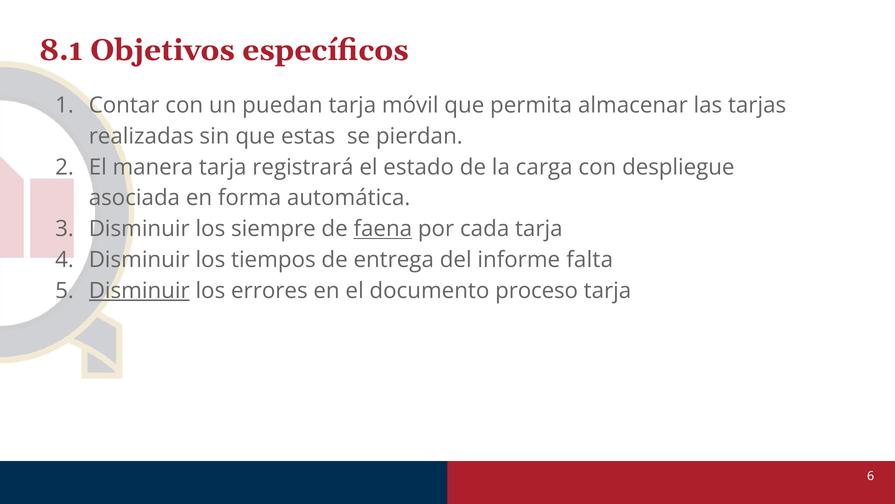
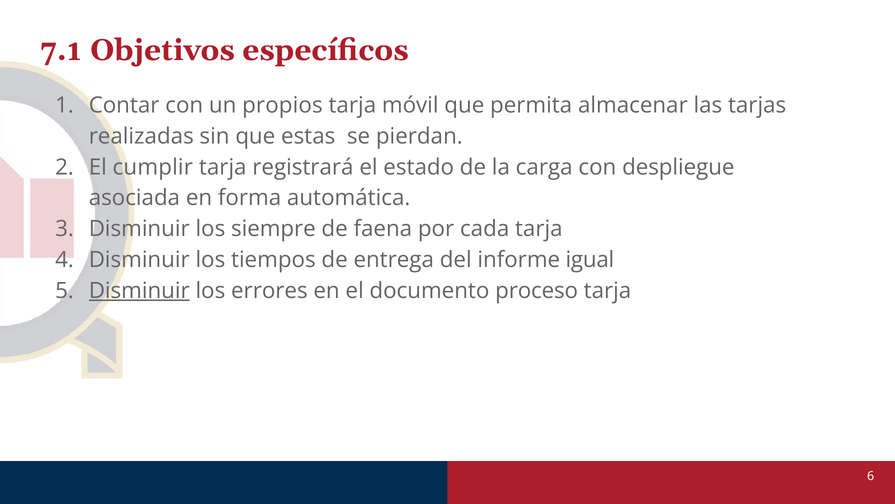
8.1: 8.1 -> 7.1
puedan: puedan -> propios
manera: manera -> cumplir
faena underline: present -> none
falta: falta -> igual
